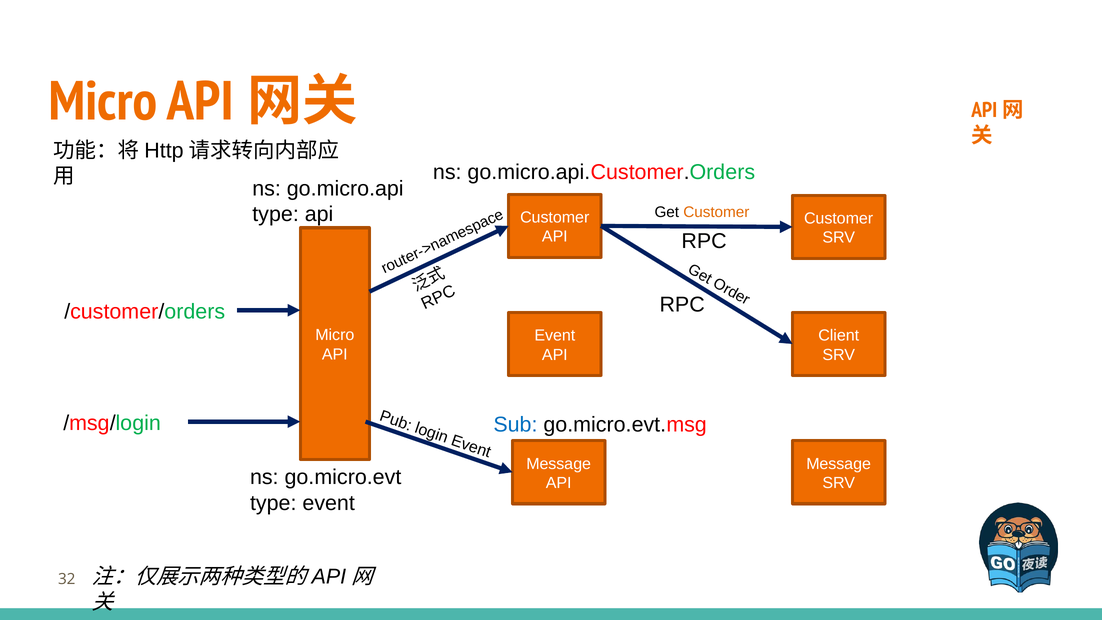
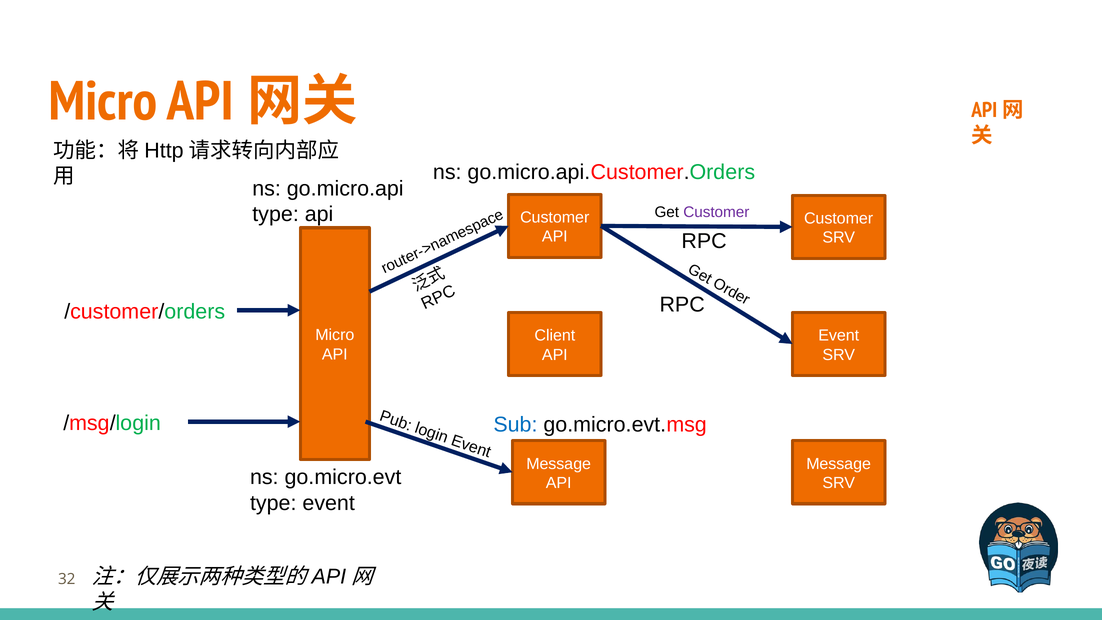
Customer at (716, 212) colour: orange -> purple
Event at (555, 335): Event -> Client
Client at (839, 335): Client -> Event
